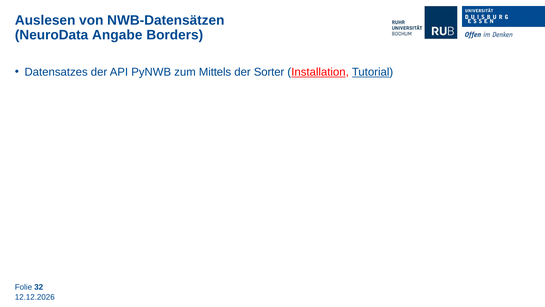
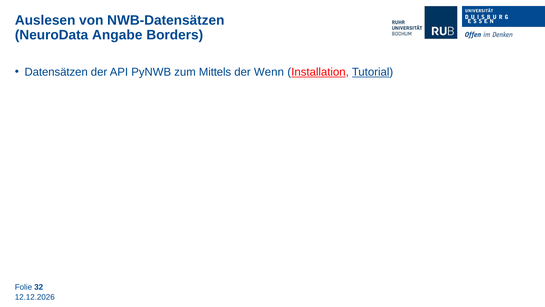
Datensatzes: Datensatzes -> Datensätzen
Sorter: Sorter -> Wenn
